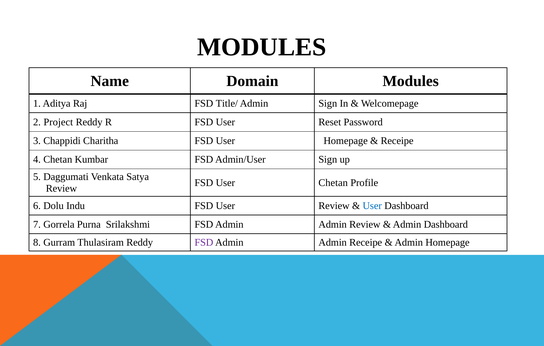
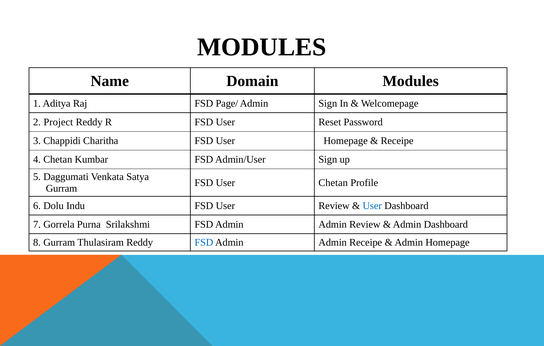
Title/: Title/ -> Page/
Review at (61, 188): Review -> Gurram
FSD at (204, 242) colour: purple -> blue
